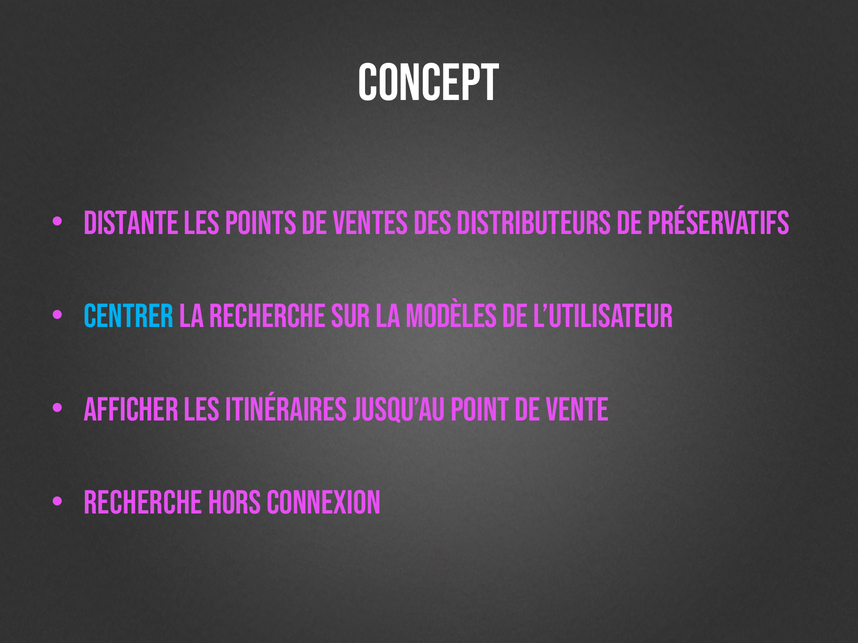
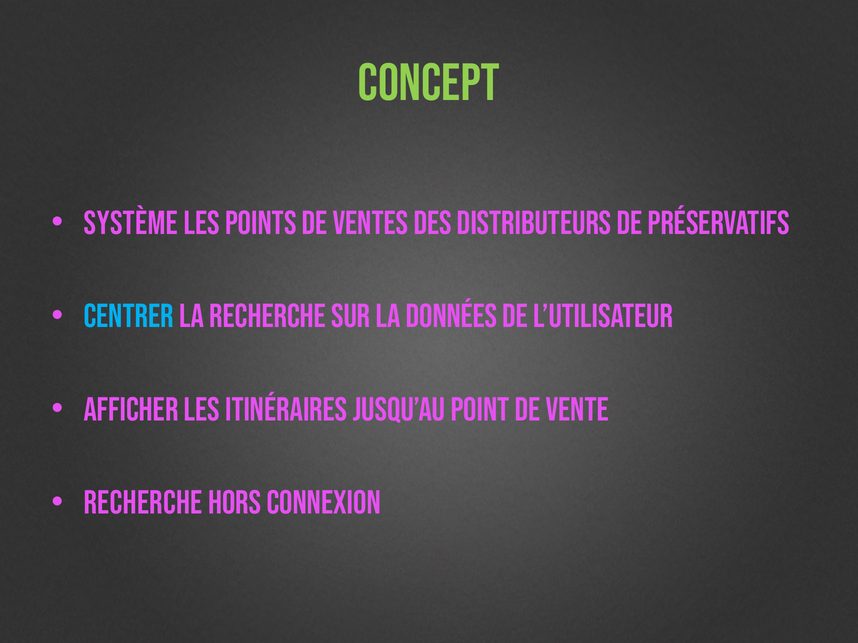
Concept colour: white -> light green
Distante: Distante -> Système
modèles: modèles -> données
